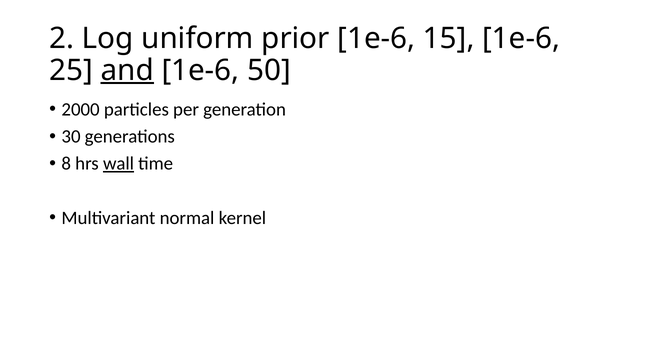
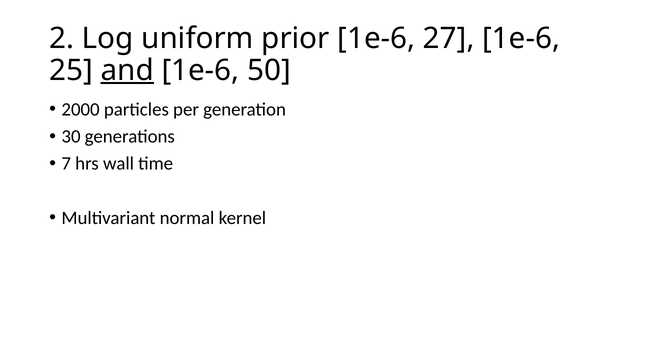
15: 15 -> 27
8: 8 -> 7
wall underline: present -> none
